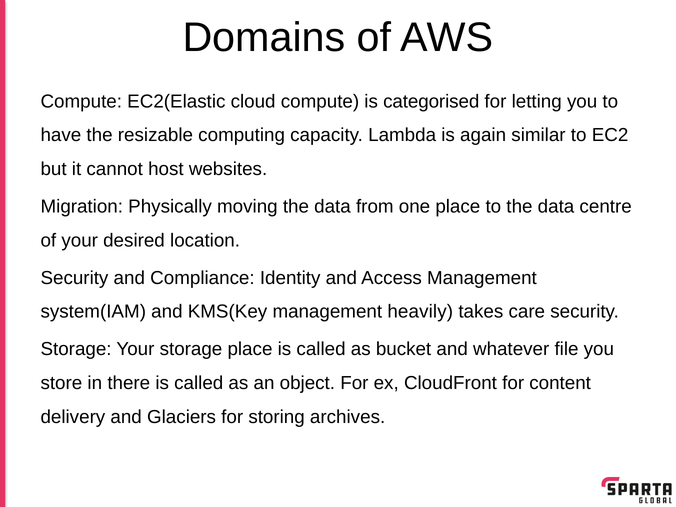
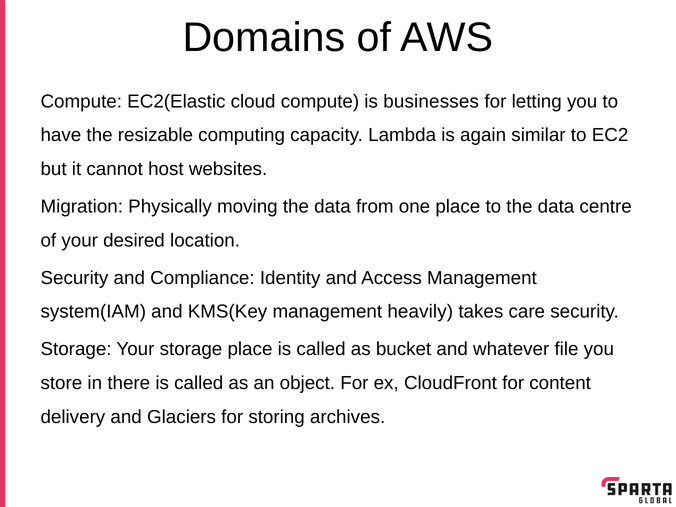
categorised: categorised -> businesses
